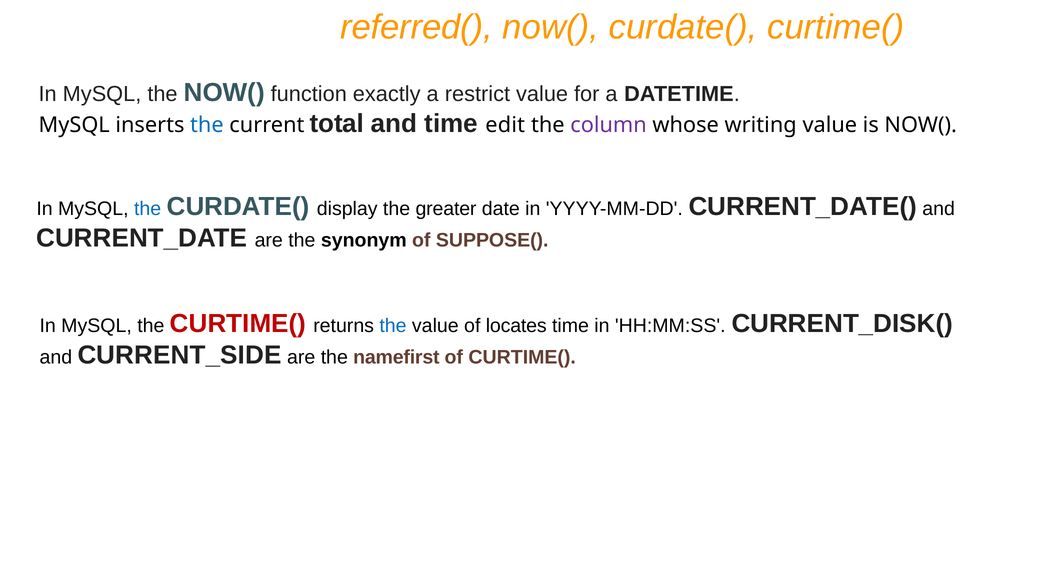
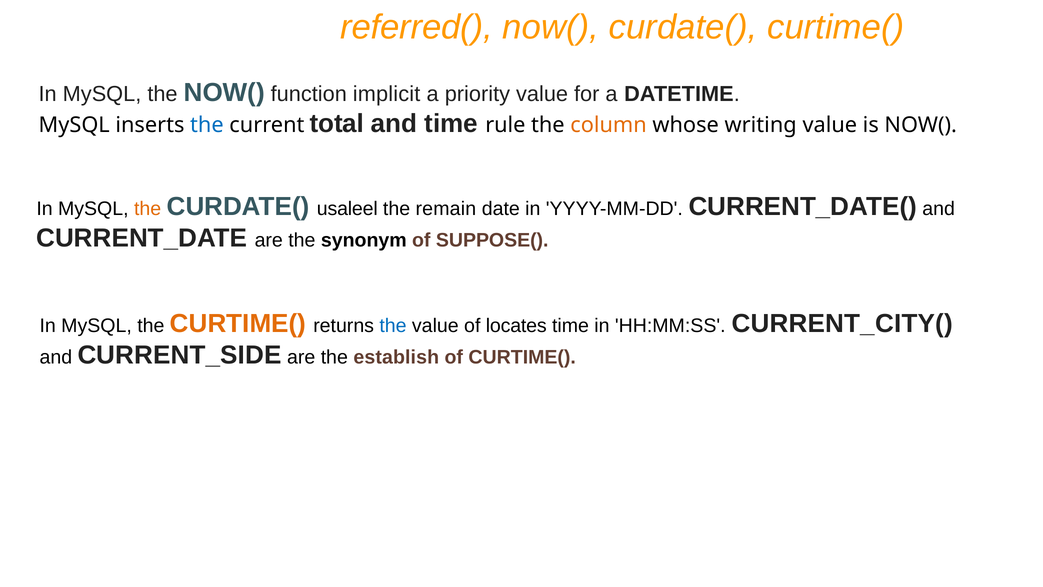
exactly: exactly -> implicit
restrict: restrict -> priority
edit: edit -> rule
column colour: purple -> orange
the at (148, 209) colour: blue -> orange
display: display -> usaleel
greater: greater -> remain
CURTIME( at (238, 324) colour: red -> orange
CURRENT_DISK(: CURRENT_DISK( -> CURRENT_CITY(
namefirst: namefirst -> establish
